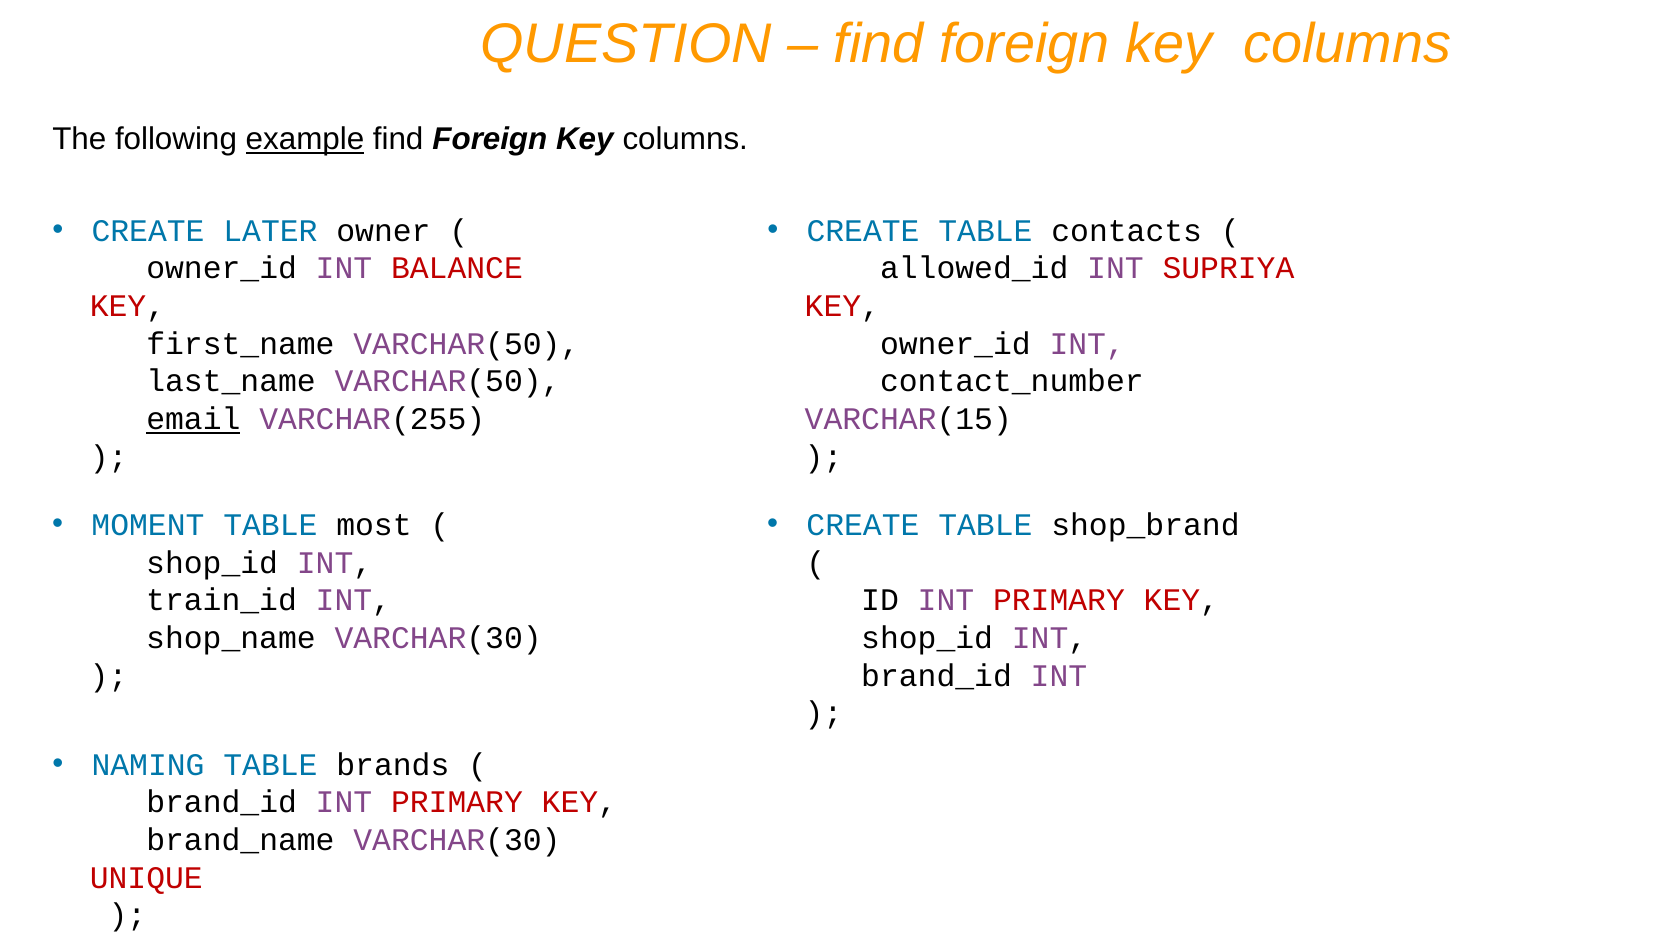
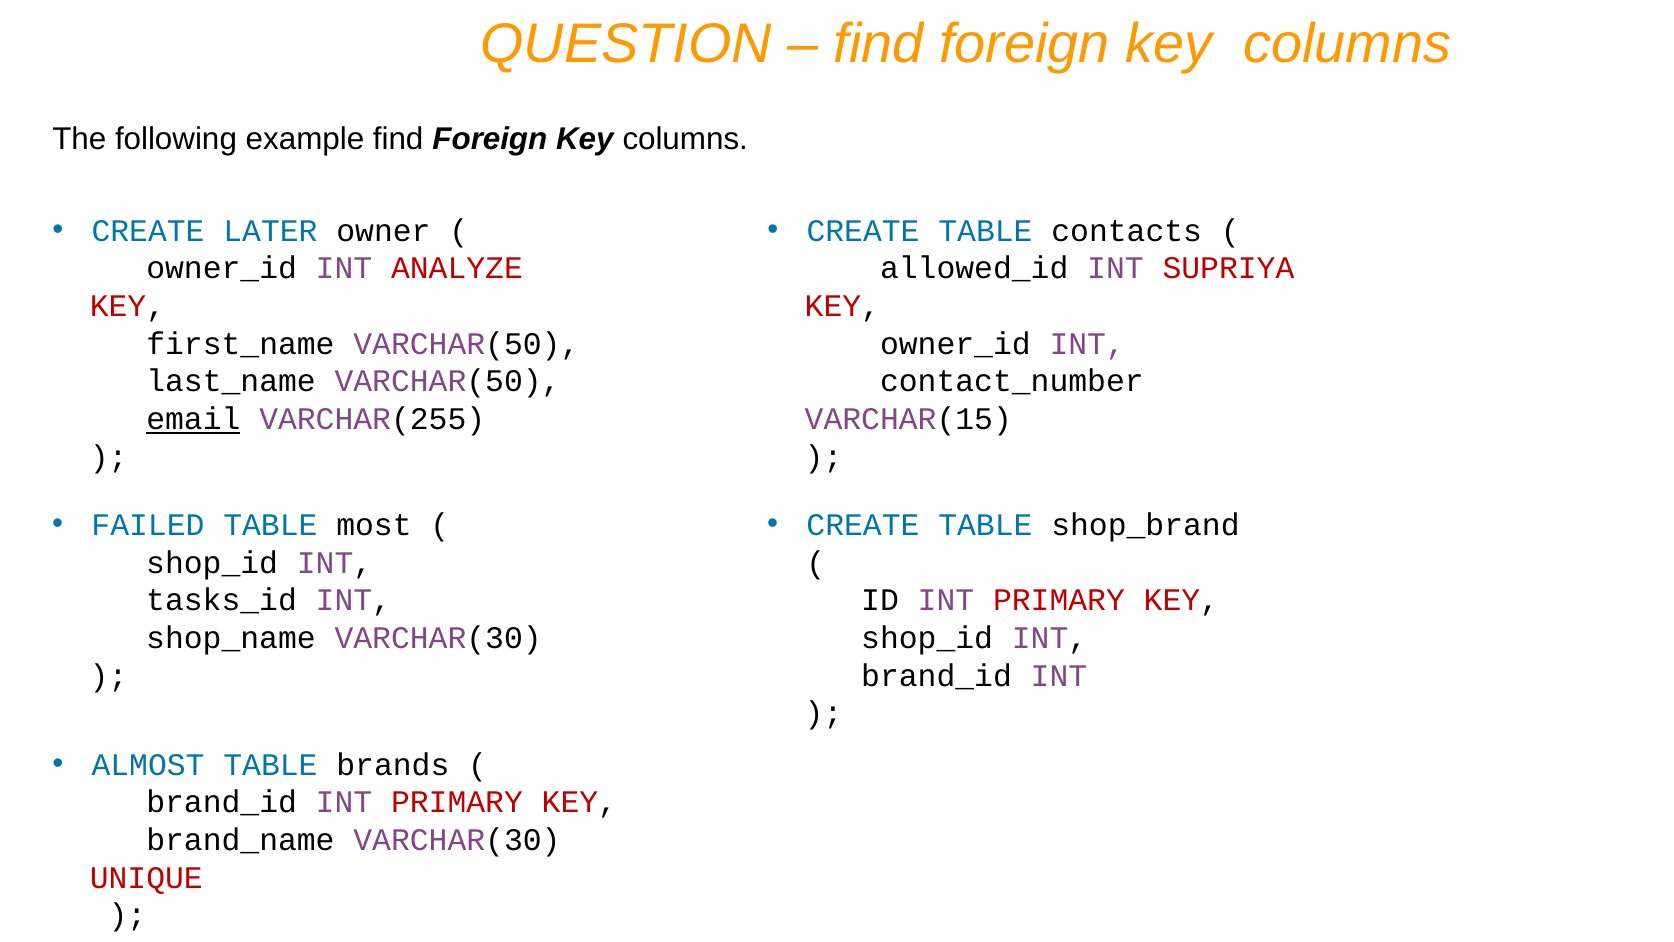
example underline: present -> none
BALANCE: BALANCE -> ANALYZE
MOMENT: MOMENT -> FAILED
train_id: train_id -> tasks_id
NAMING: NAMING -> ALMOST
